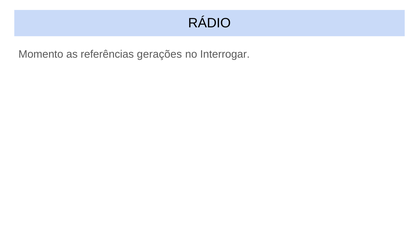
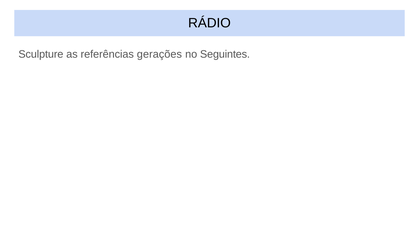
Momento: Momento -> Sculpture
Interrogar: Interrogar -> Seguintes
